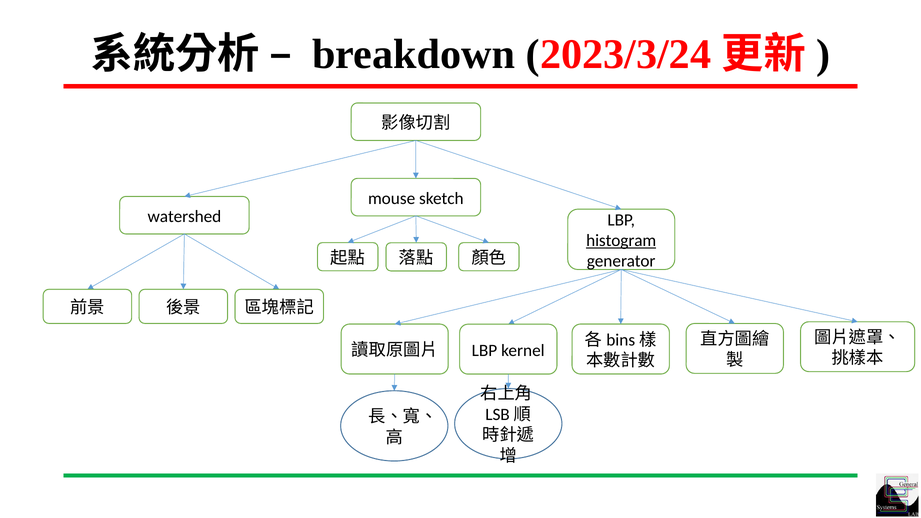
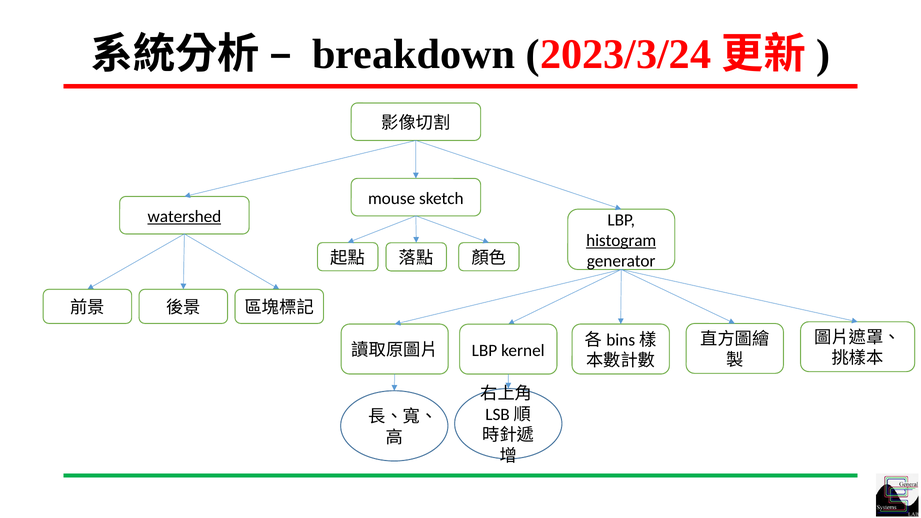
watershed underline: none -> present
